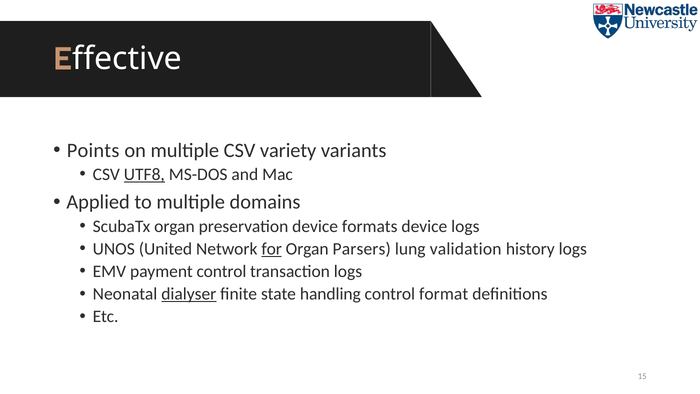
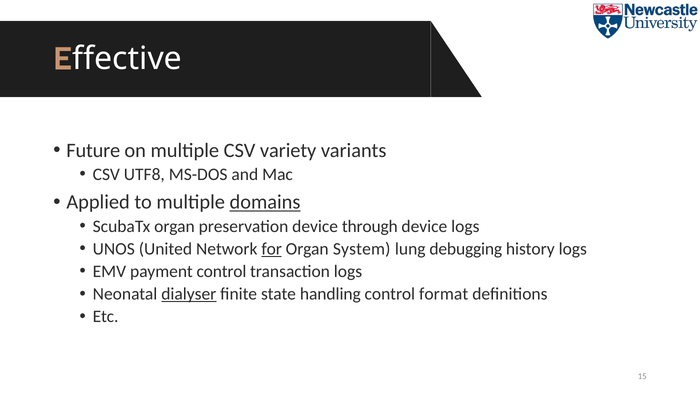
Points: Points -> Future
UTF8 underline: present -> none
domains underline: none -> present
formats: formats -> through
Parsers: Parsers -> System
validation: validation -> debugging
